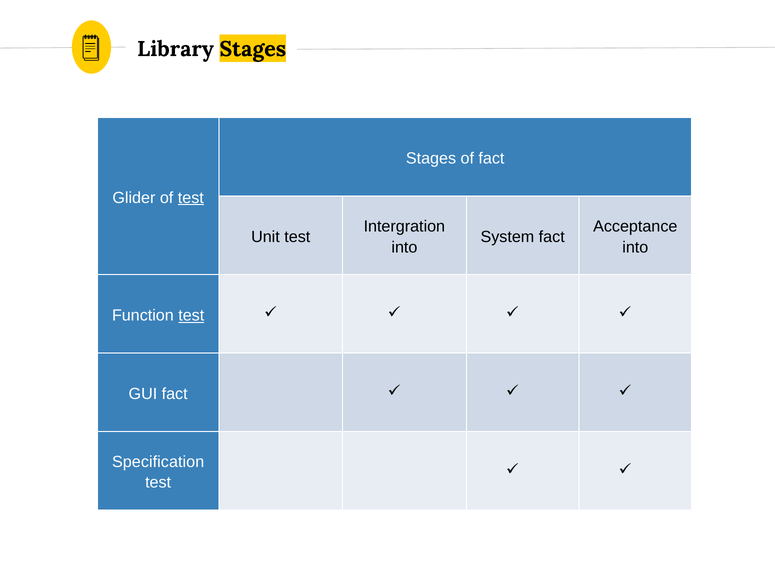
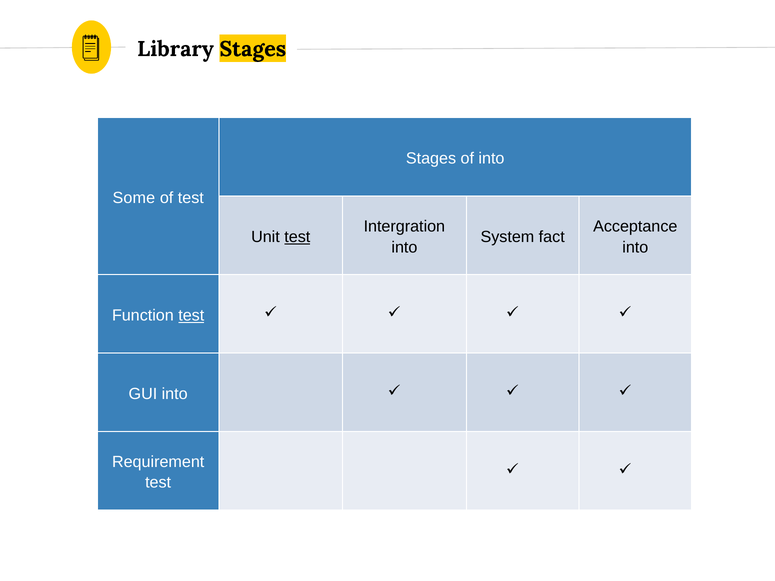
of fact: fact -> into
Glider: Glider -> Some
test at (191, 198) underline: present -> none
test at (297, 237) underline: none -> present
GUI fact: fact -> into
Specification: Specification -> Requirement
